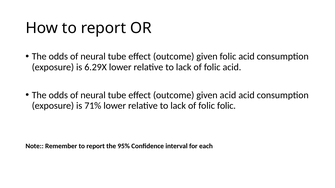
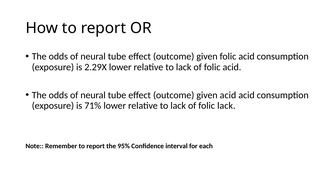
6.29X: 6.29X -> 2.29X
folic folic: folic -> lack
